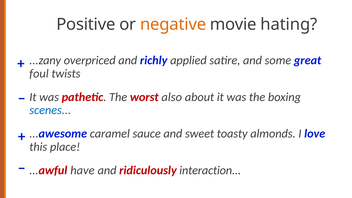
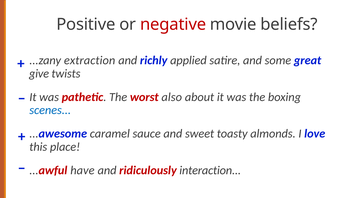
negative colour: orange -> red
hating: hating -> beliefs
overpriced: overpriced -> extraction
foul: foul -> give
